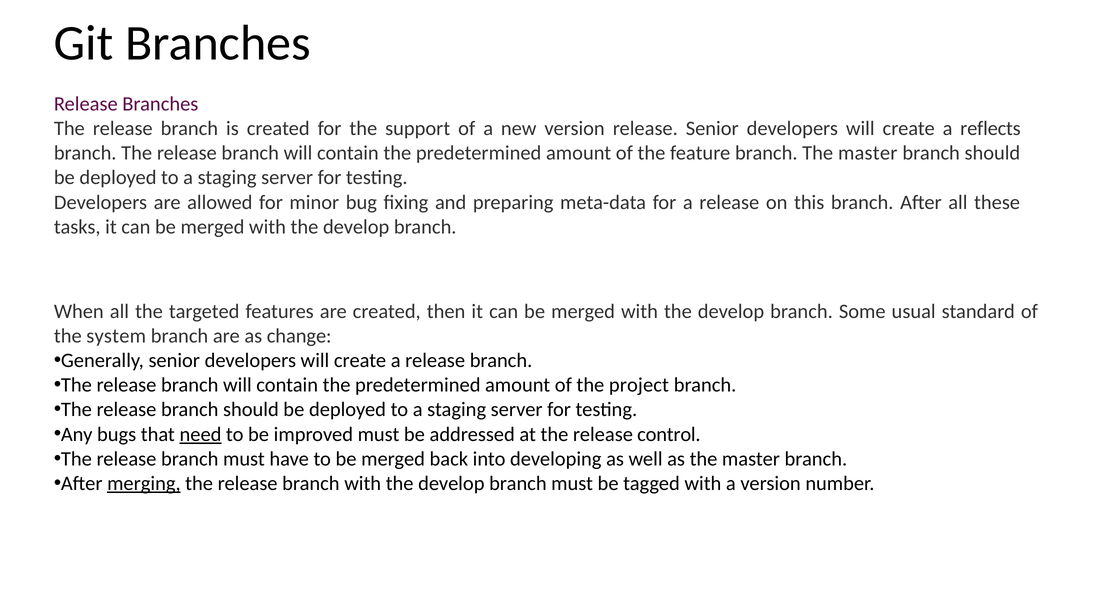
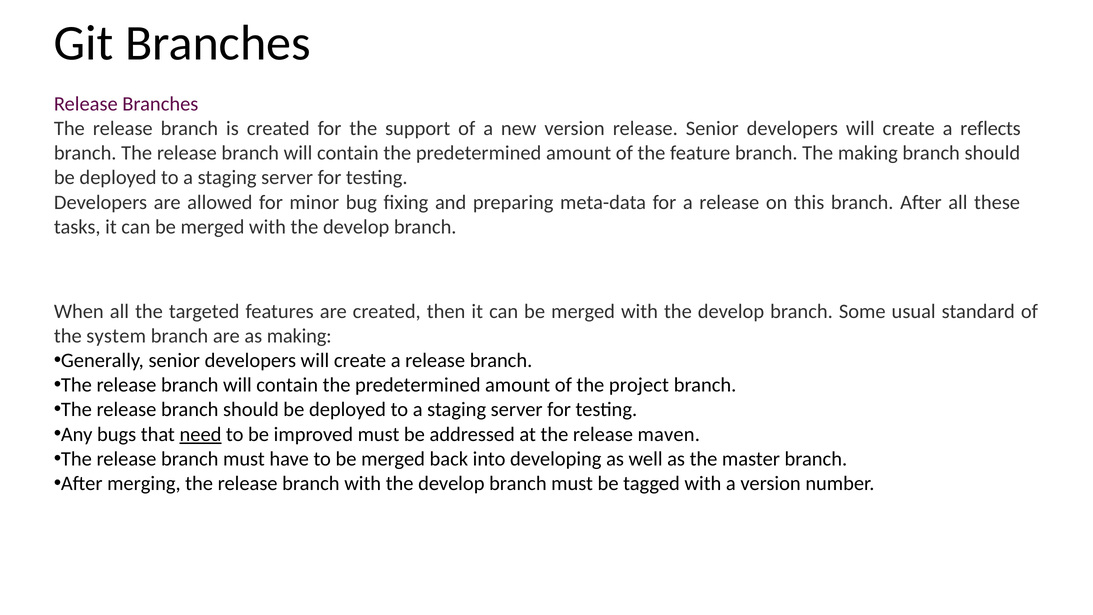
branch The master: master -> making
as change: change -> making
control: control -> maven
merging underline: present -> none
